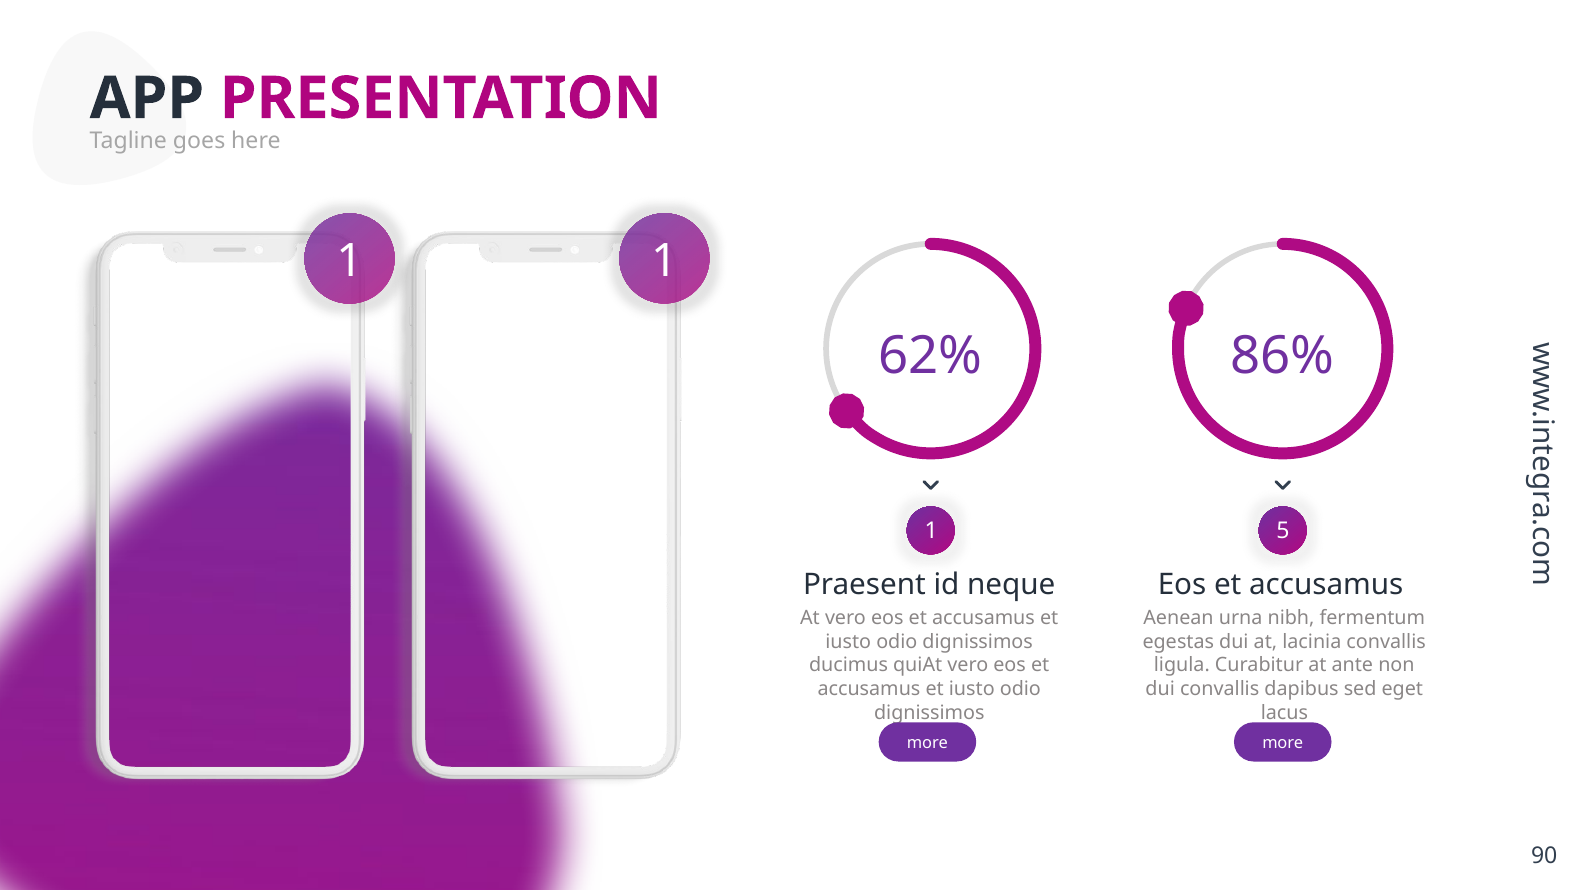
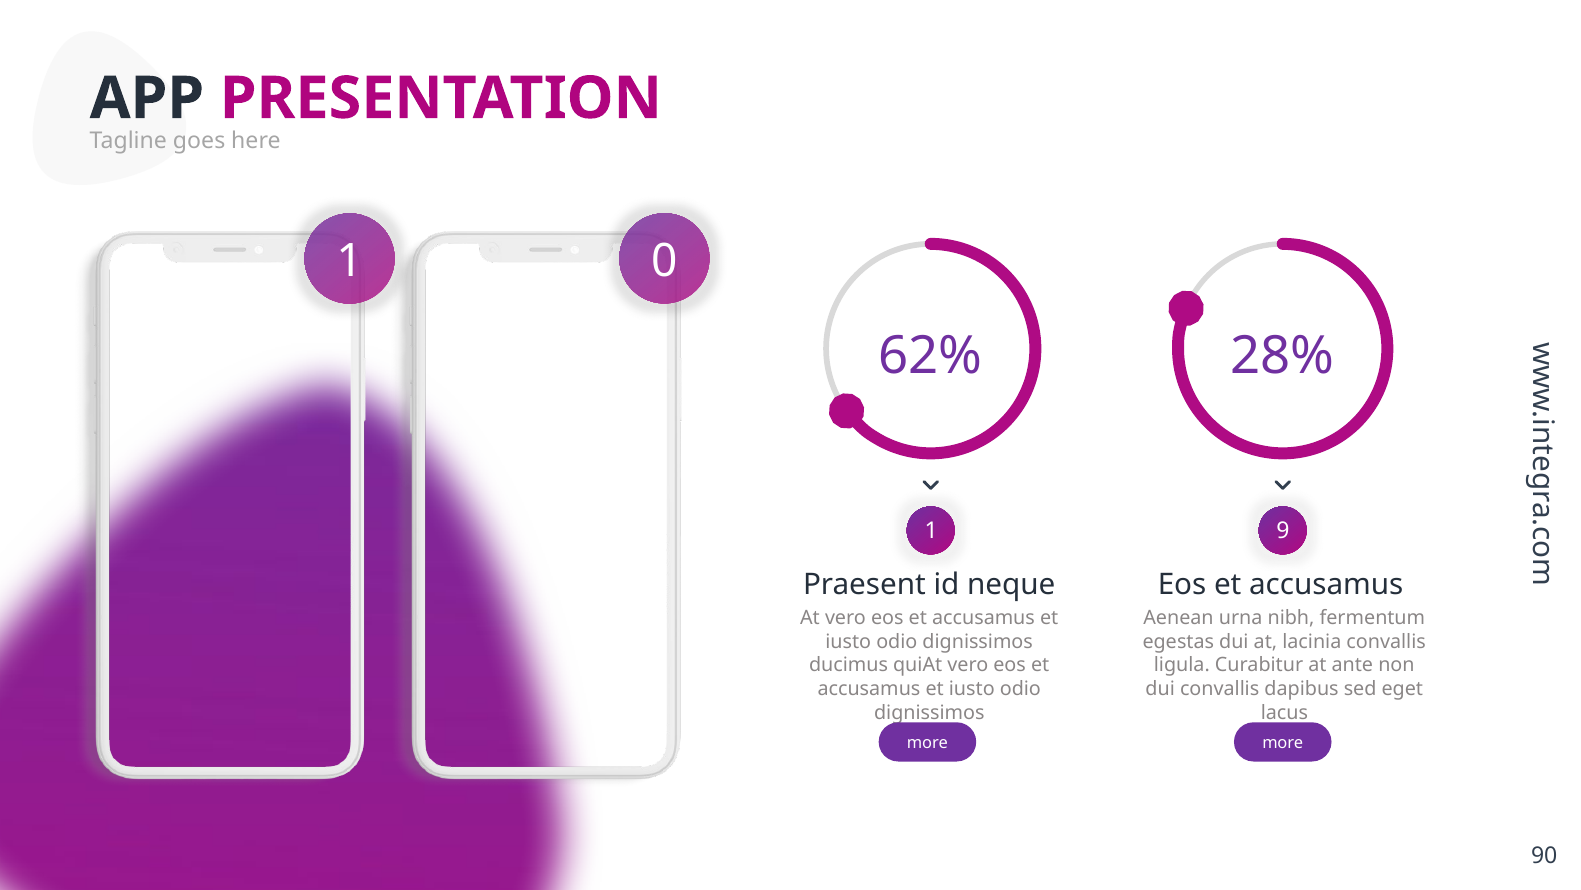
1 1: 1 -> 0
86%: 86% -> 28%
5: 5 -> 9
